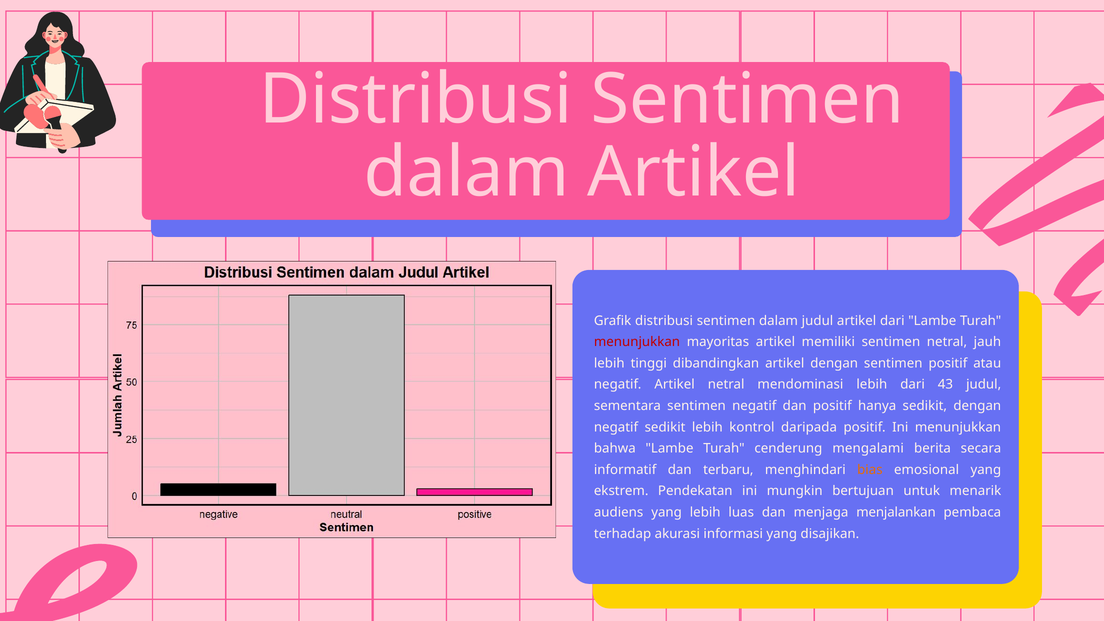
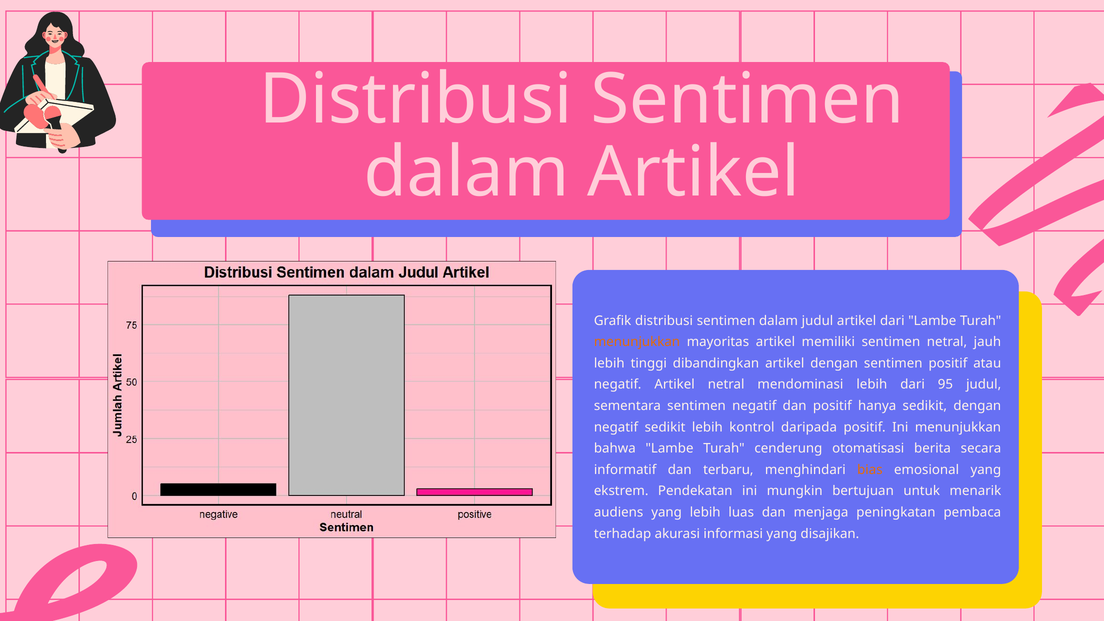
menunjukkan at (637, 342) colour: red -> orange
43: 43 -> 95
mengalami: mengalami -> otomatisasi
menjalankan: menjalankan -> peningkatan
